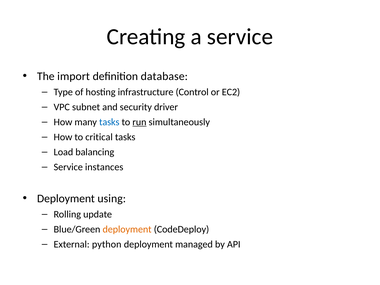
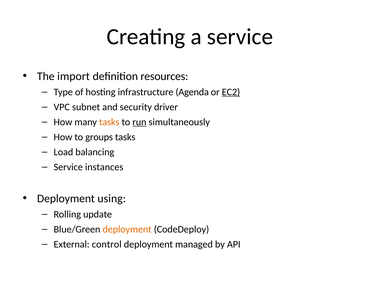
database: database -> resources
Control: Control -> Agenda
EC2 underline: none -> present
tasks at (109, 122) colour: blue -> orange
critical: critical -> groups
python: python -> control
